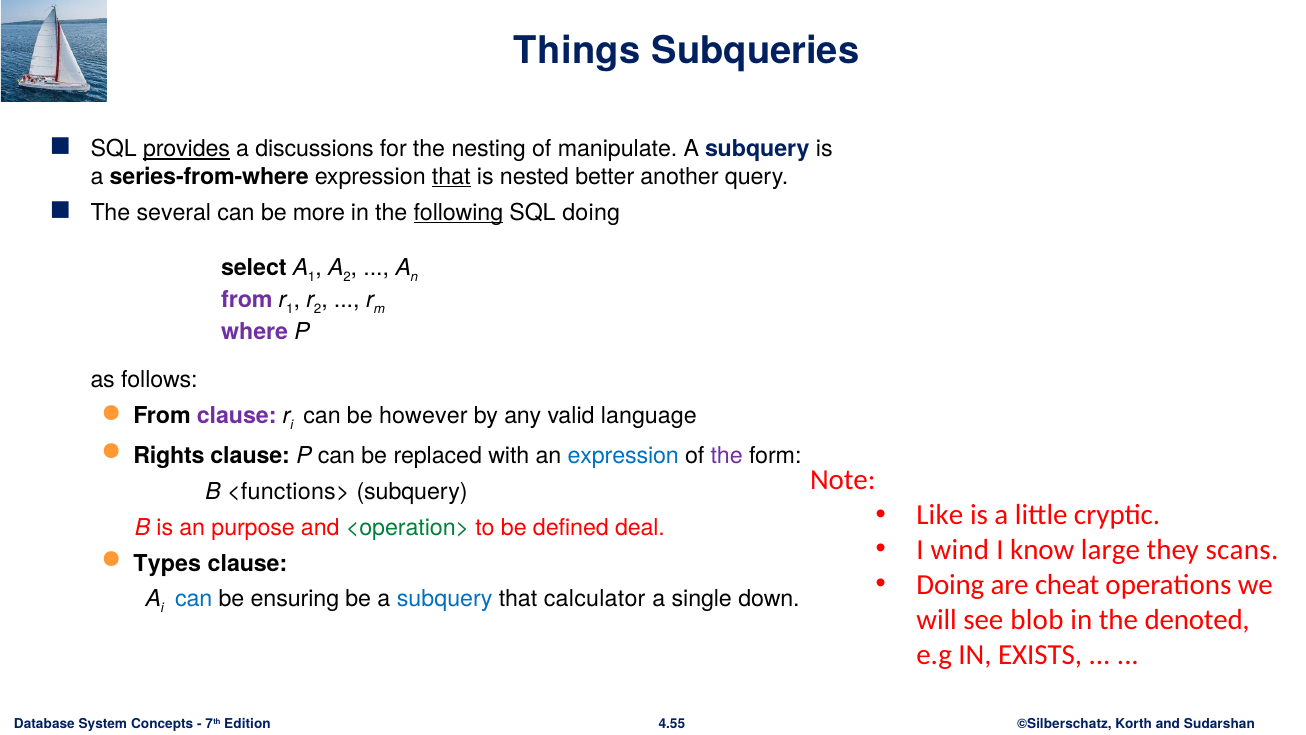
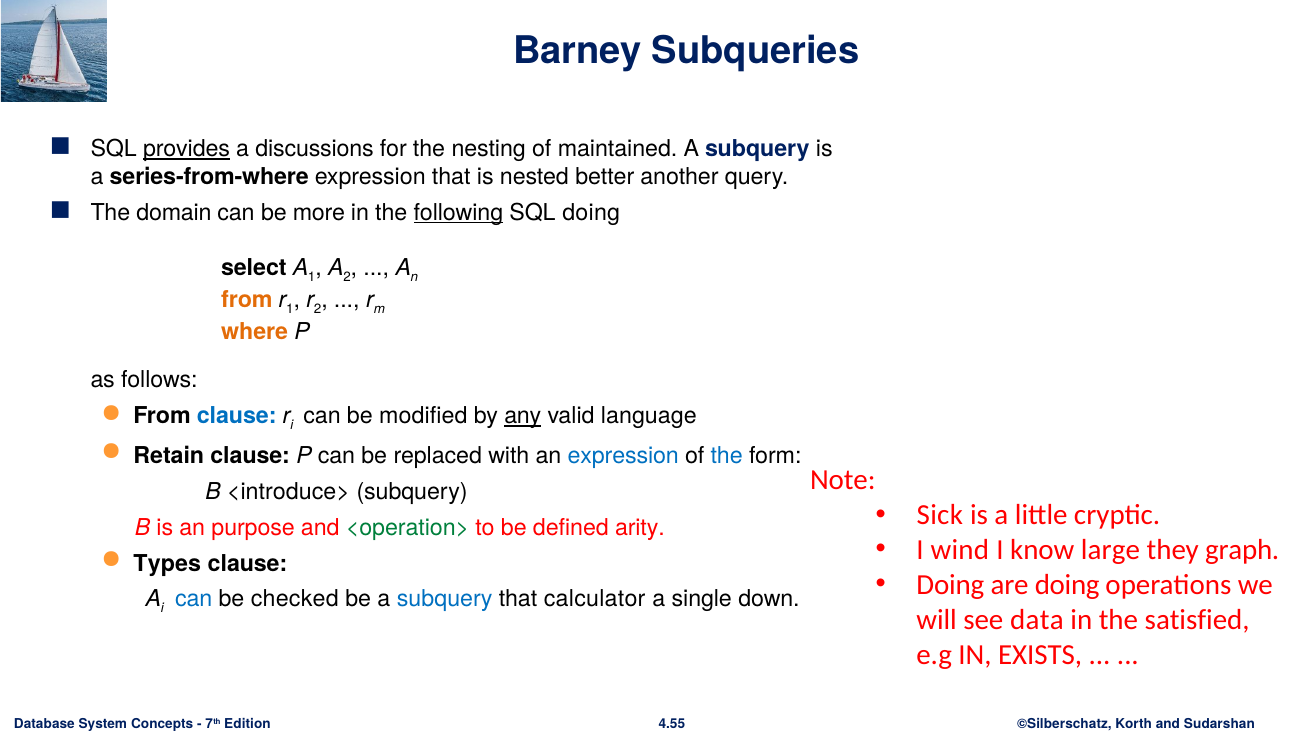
Things: Things -> Barney
manipulate: manipulate -> maintained
that at (451, 177) underline: present -> none
several: several -> domain
from at (247, 300) colour: purple -> orange
where colour: purple -> orange
clause at (237, 416) colour: purple -> blue
however: however -> modified
any underline: none -> present
Rights: Rights -> Retain
the at (727, 456) colour: purple -> blue
<functions>: <functions> -> <introduce>
Like: Like -> Sick
deal: deal -> arity
scans: scans -> graph
are cheat: cheat -> doing
ensuring: ensuring -> checked
blob: blob -> data
denoted: denoted -> satisfied
